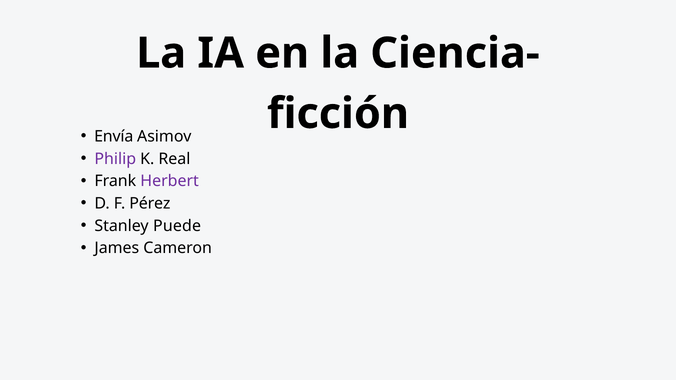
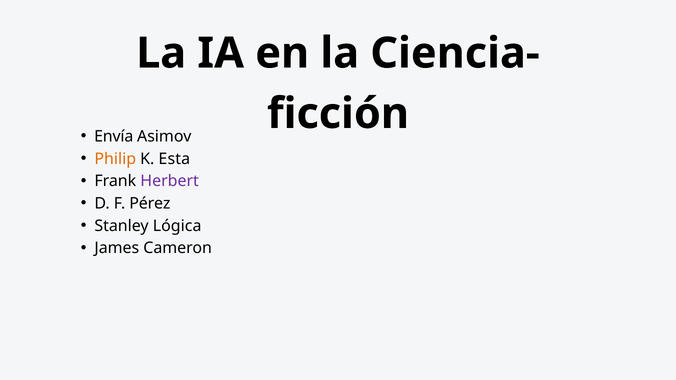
Philip colour: purple -> orange
Real: Real -> Esta
Puede: Puede -> Lógica
